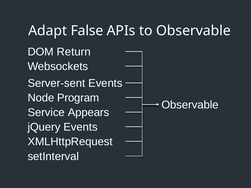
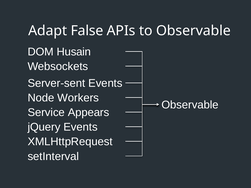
Return: Return -> Husain
Program: Program -> Workers
